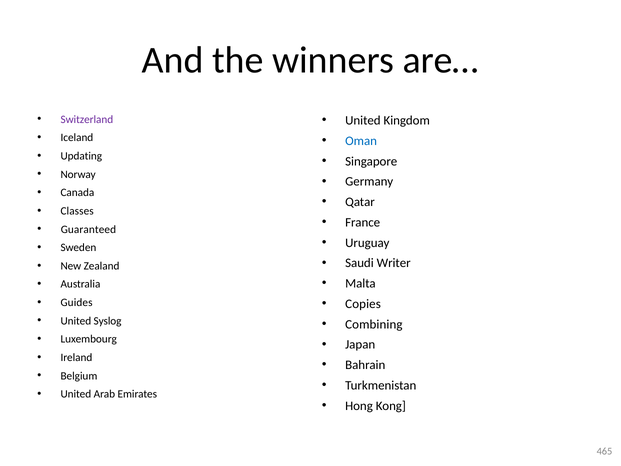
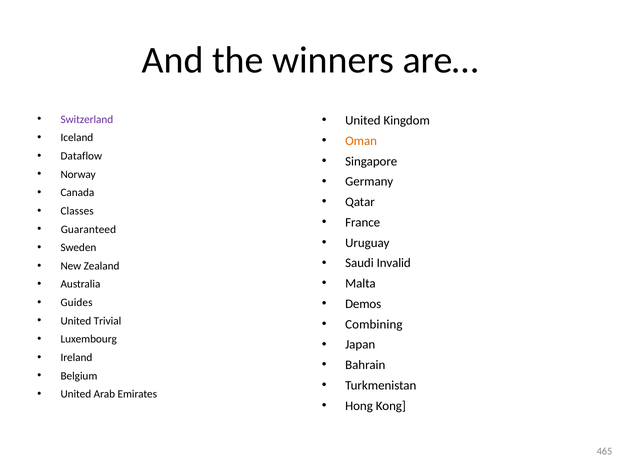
Oman colour: blue -> orange
Updating: Updating -> Dataflow
Writer: Writer -> Invalid
Copies: Copies -> Demos
Syslog: Syslog -> Trivial
